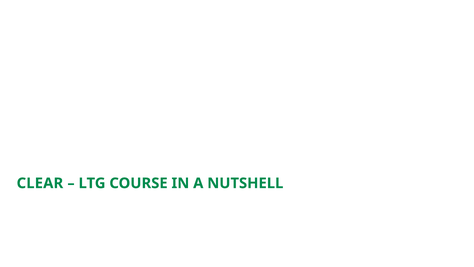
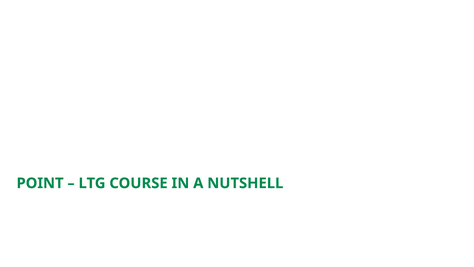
CLEAR: CLEAR -> POINT
